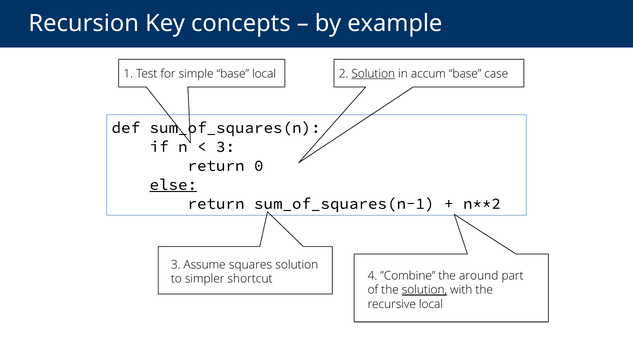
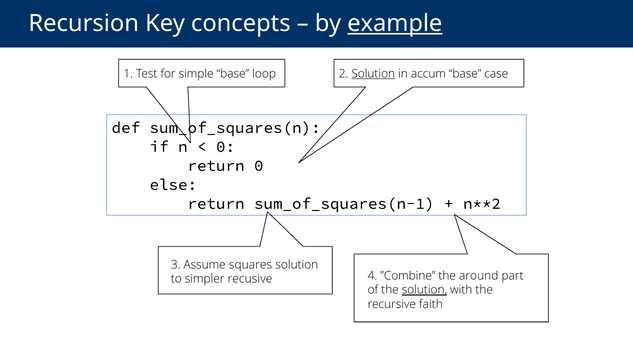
example underline: none -> present
base local: local -> loop
3 at (226, 147): 3 -> 0
else underline: present -> none
shortcut: shortcut -> recusive
recursive local: local -> faith
